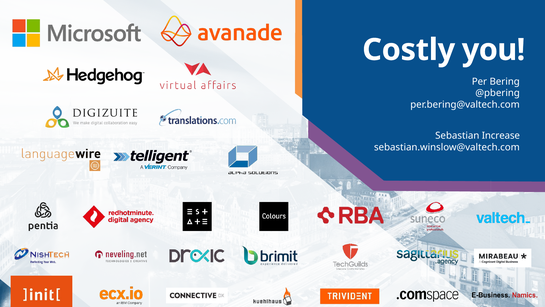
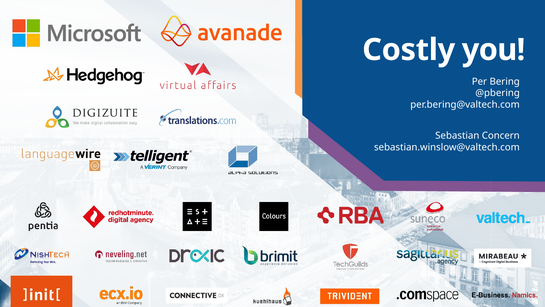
Increase: Increase -> Concern
